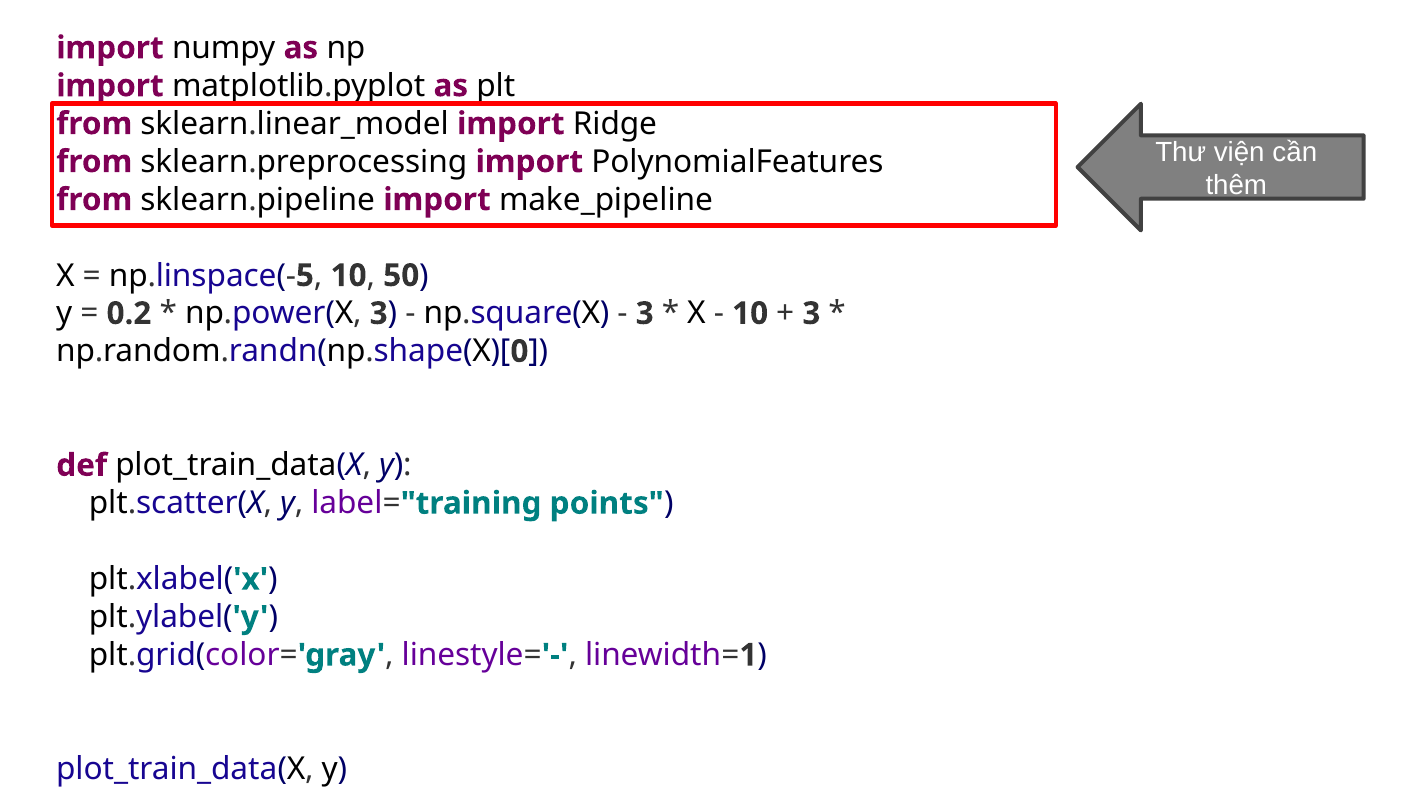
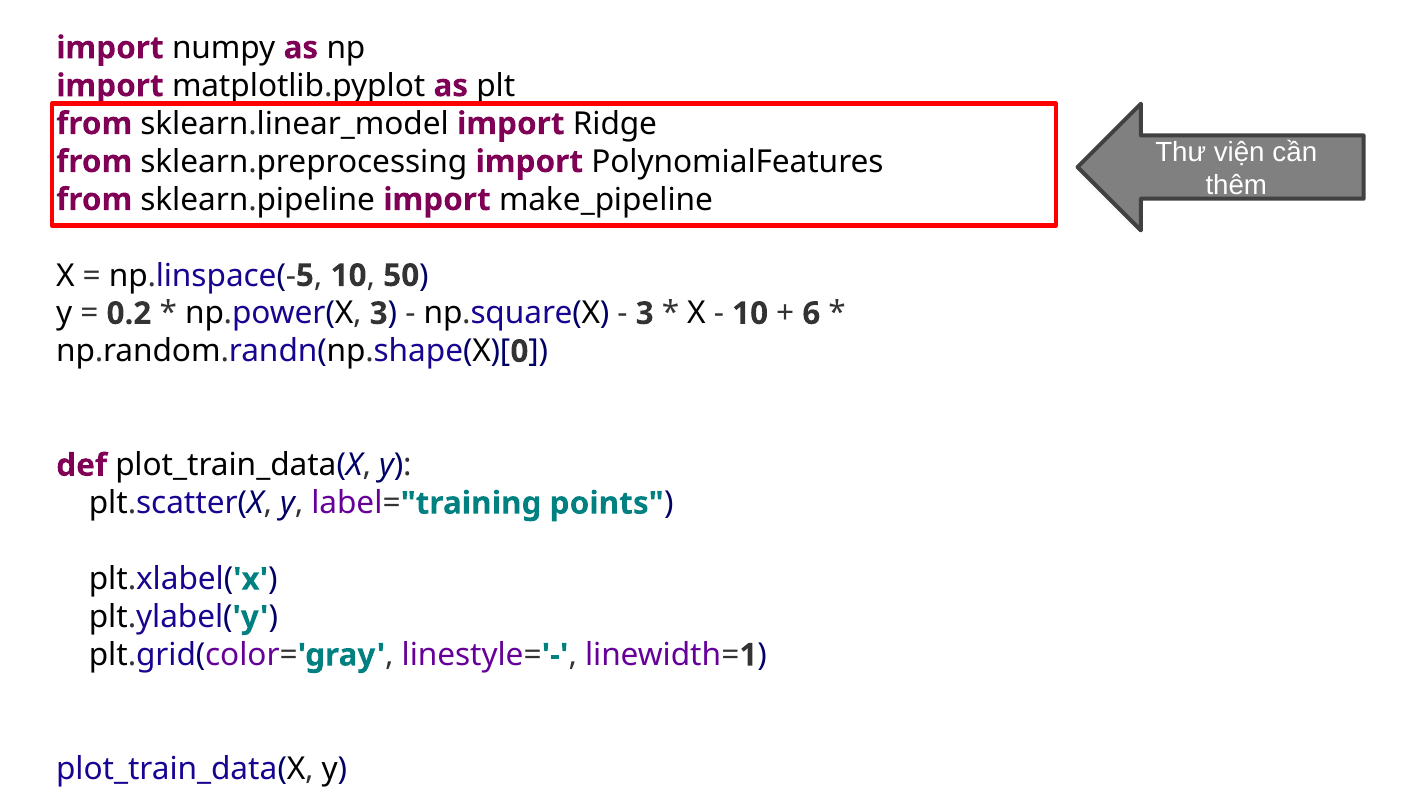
3 at (811, 314): 3 -> 6
